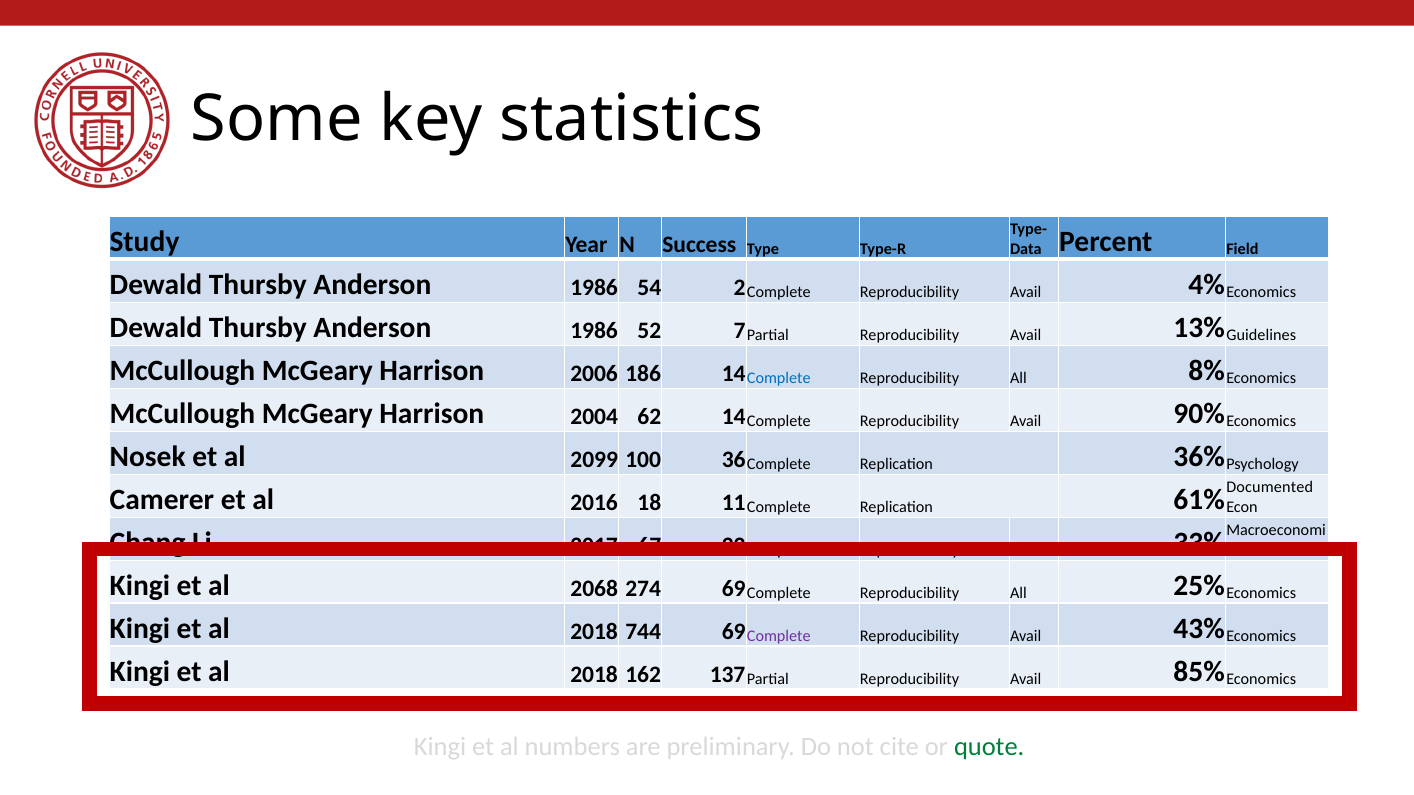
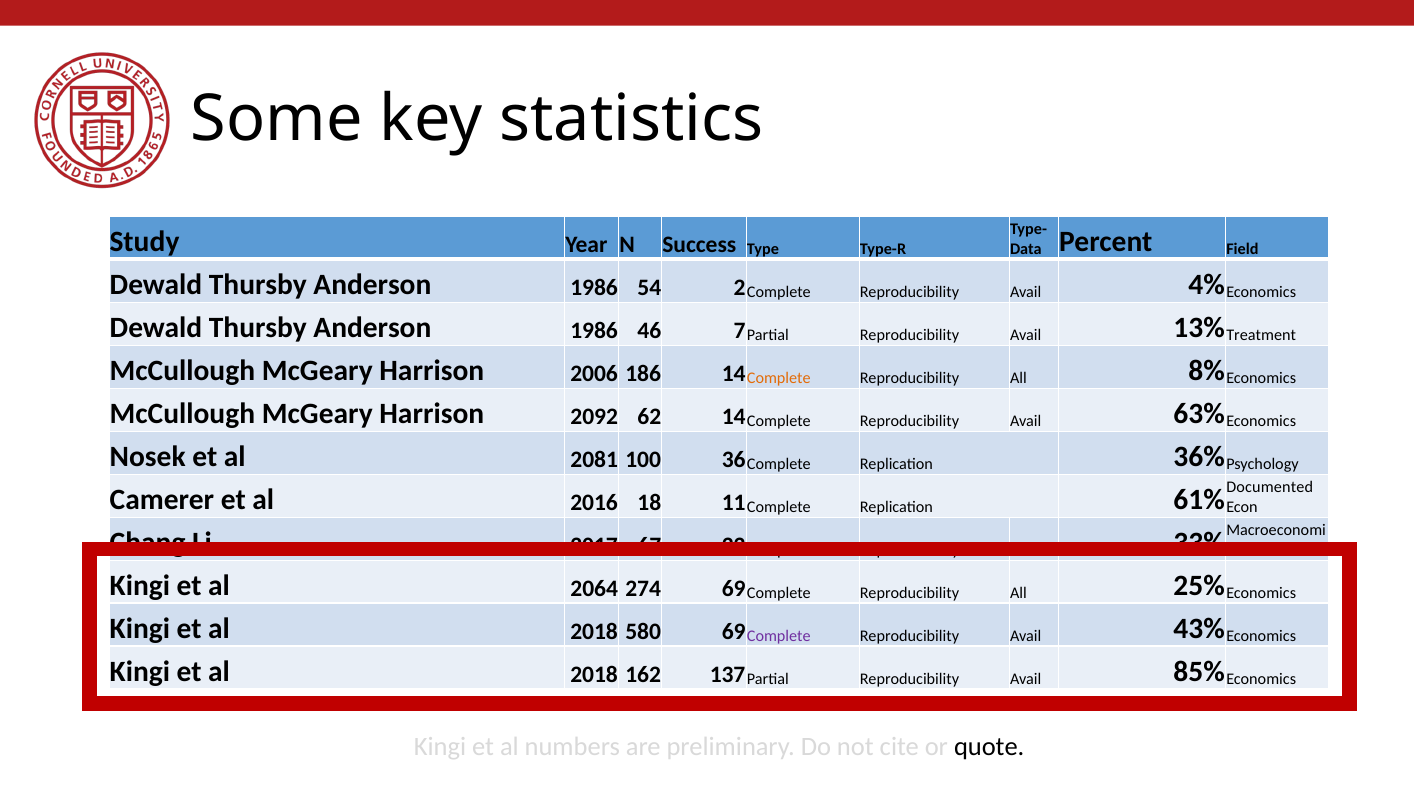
52: 52 -> 46
Guidelines: Guidelines -> Treatment
Complete at (779, 379) colour: blue -> orange
2004: 2004 -> 2092
90%: 90% -> 63%
2099: 2099 -> 2081
2068: 2068 -> 2064
744: 744 -> 580
quote colour: green -> black
